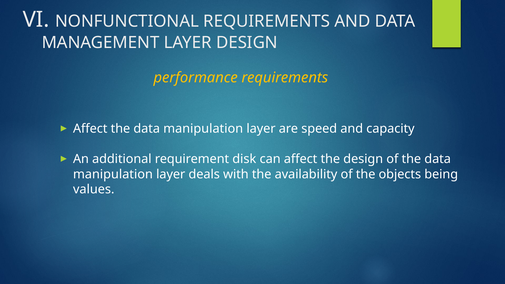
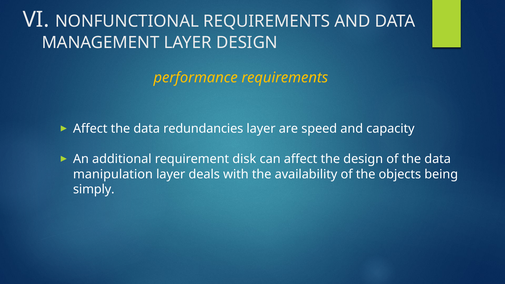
Affect the data manipulation: manipulation -> redundancies
values: values -> simply
